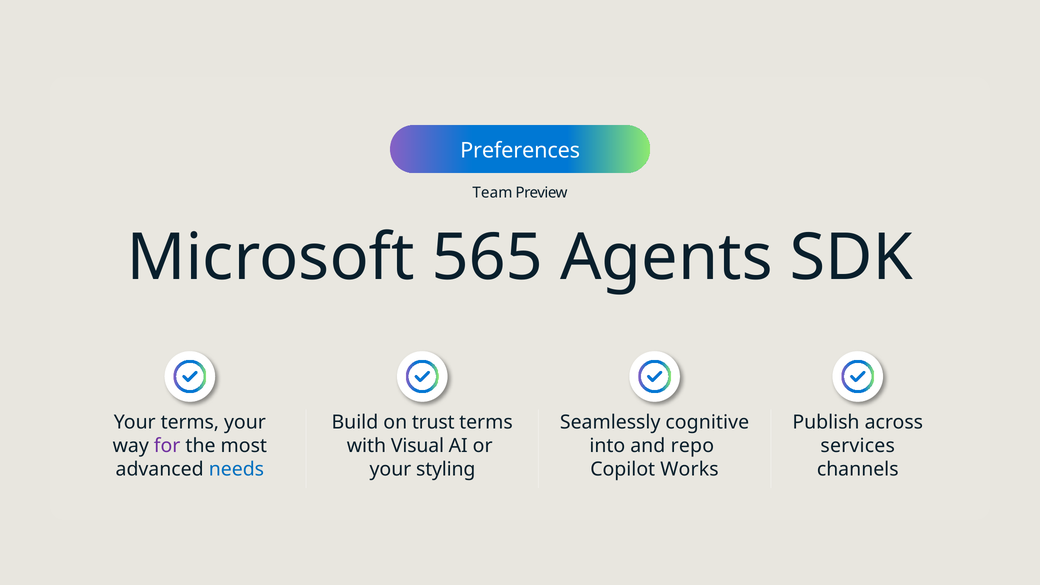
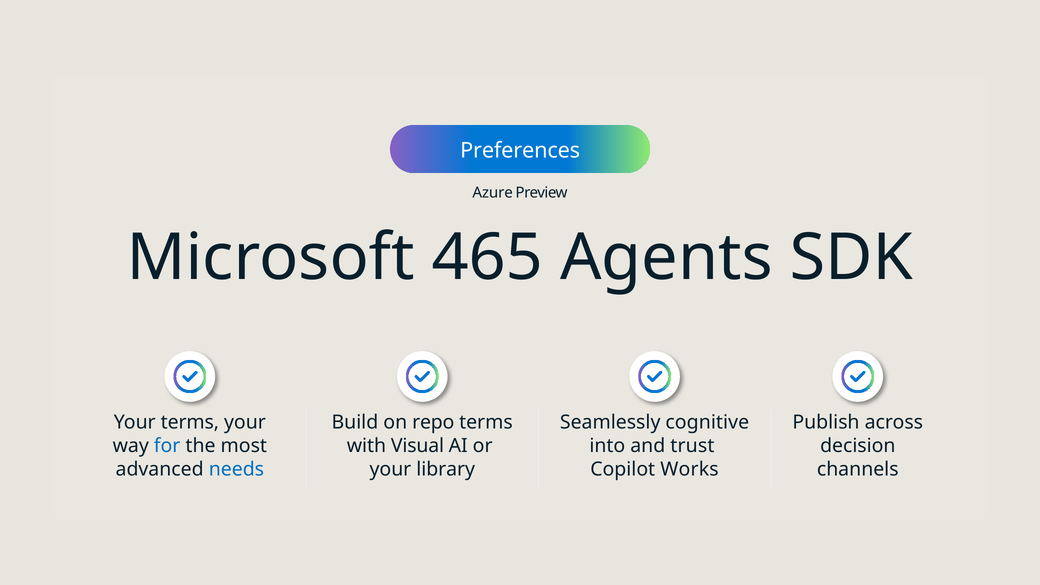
Team: Team -> Azure
565: 565 -> 465
trust: trust -> repo
for colour: purple -> blue
repo: repo -> trust
services: services -> decision
styling: styling -> library
